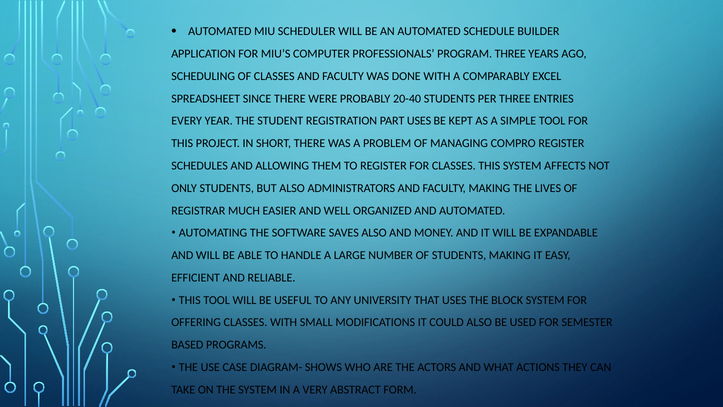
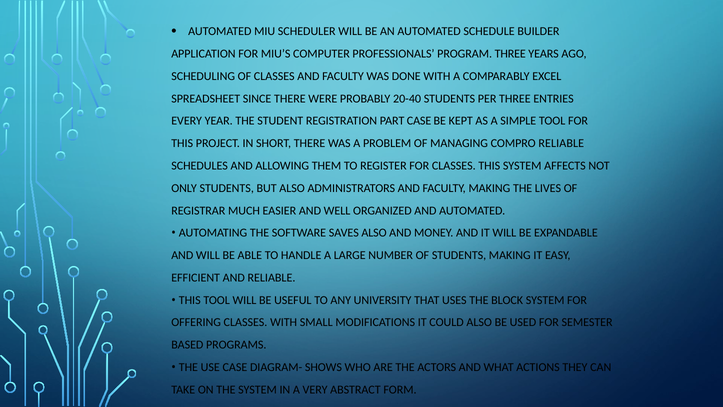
PART USES: USES -> CASE
COMPRO REGISTER: REGISTER -> RELIABLE
